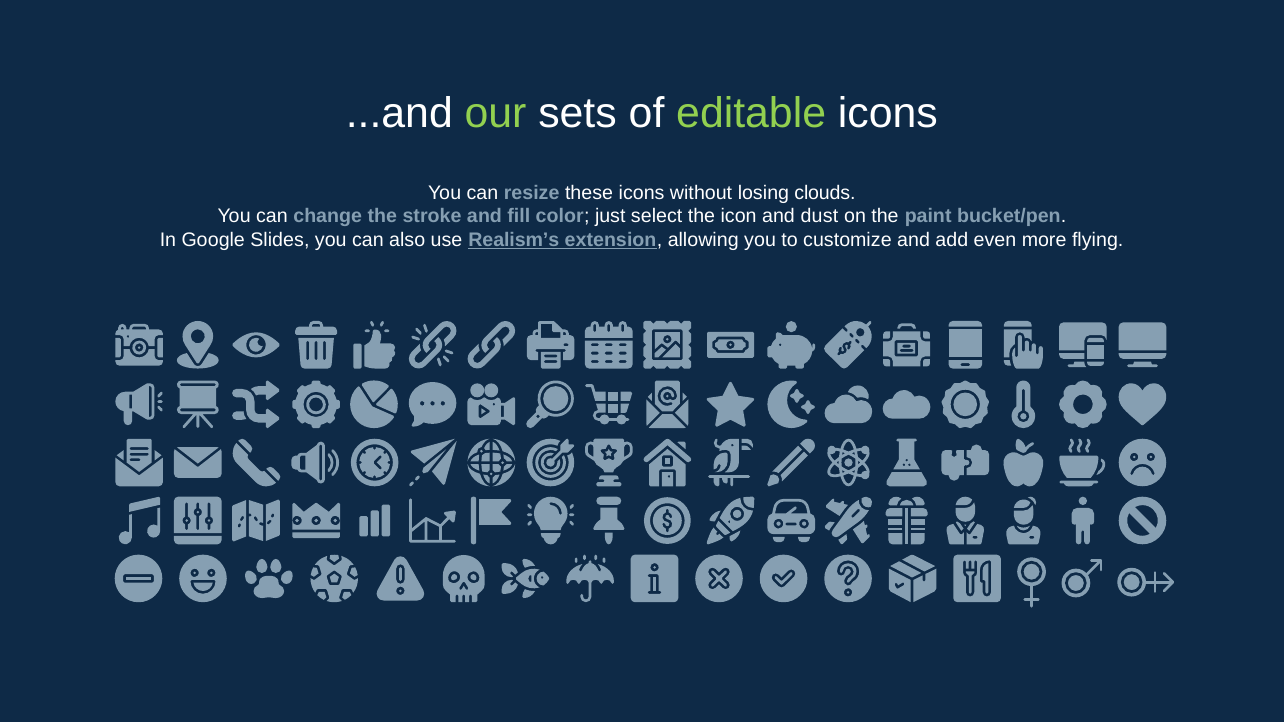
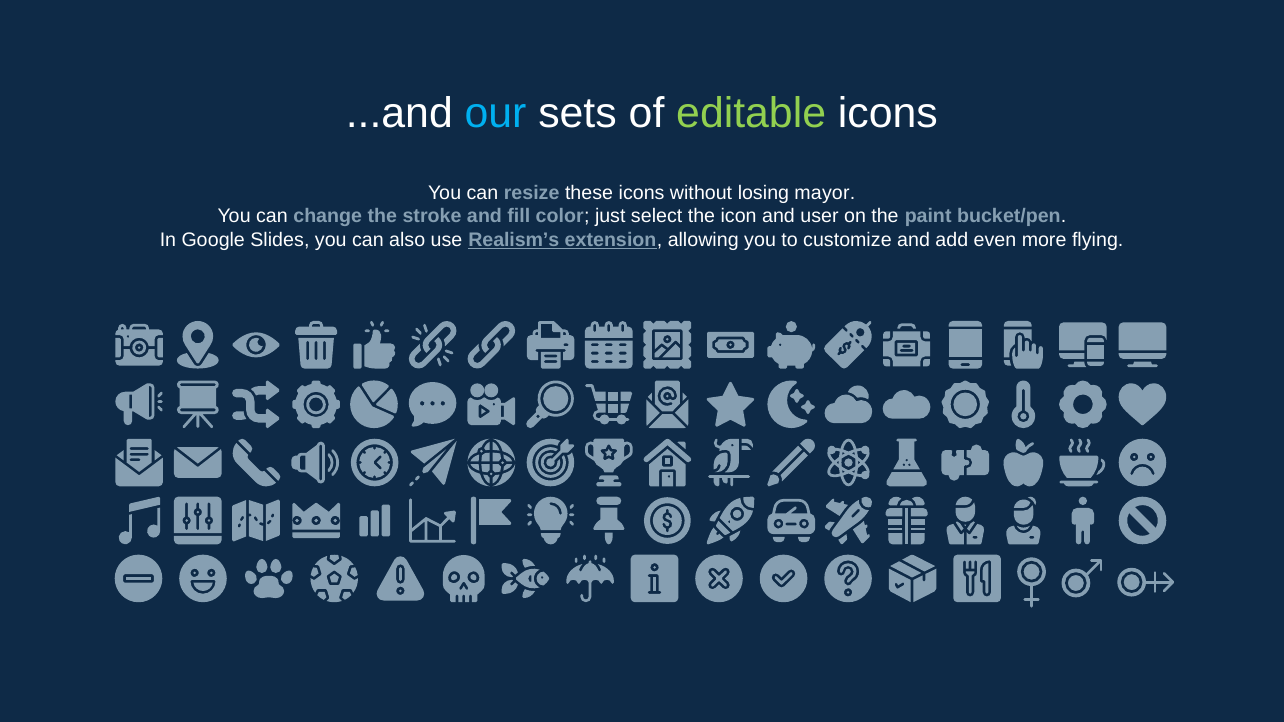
our colour: light green -> light blue
clouds: clouds -> mayor
dust: dust -> user
